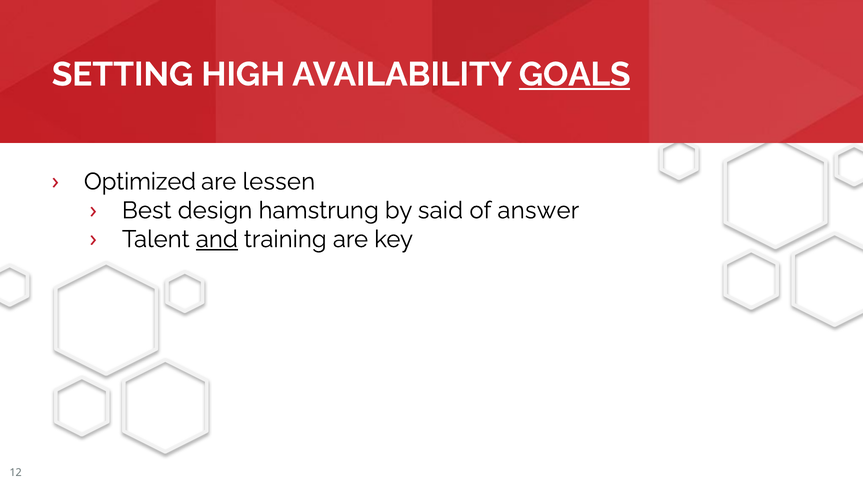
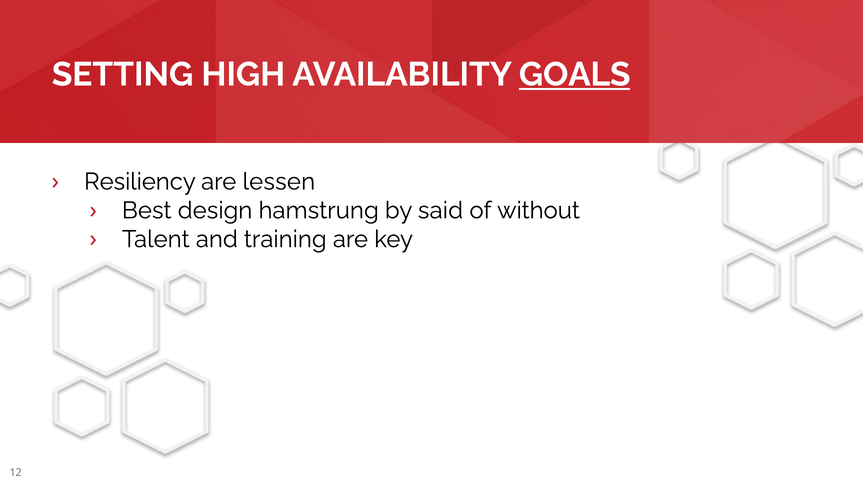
Optimized: Optimized -> Resiliency
answer: answer -> without
and underline: present -> none
